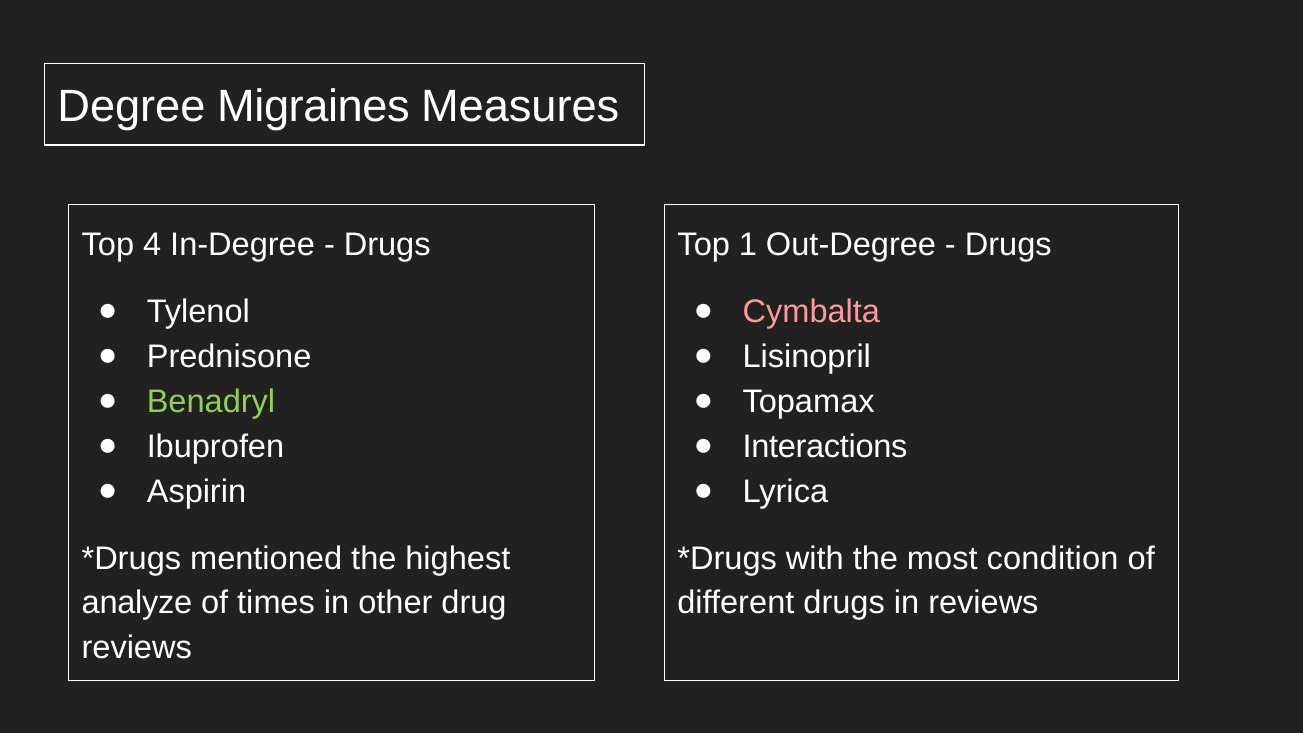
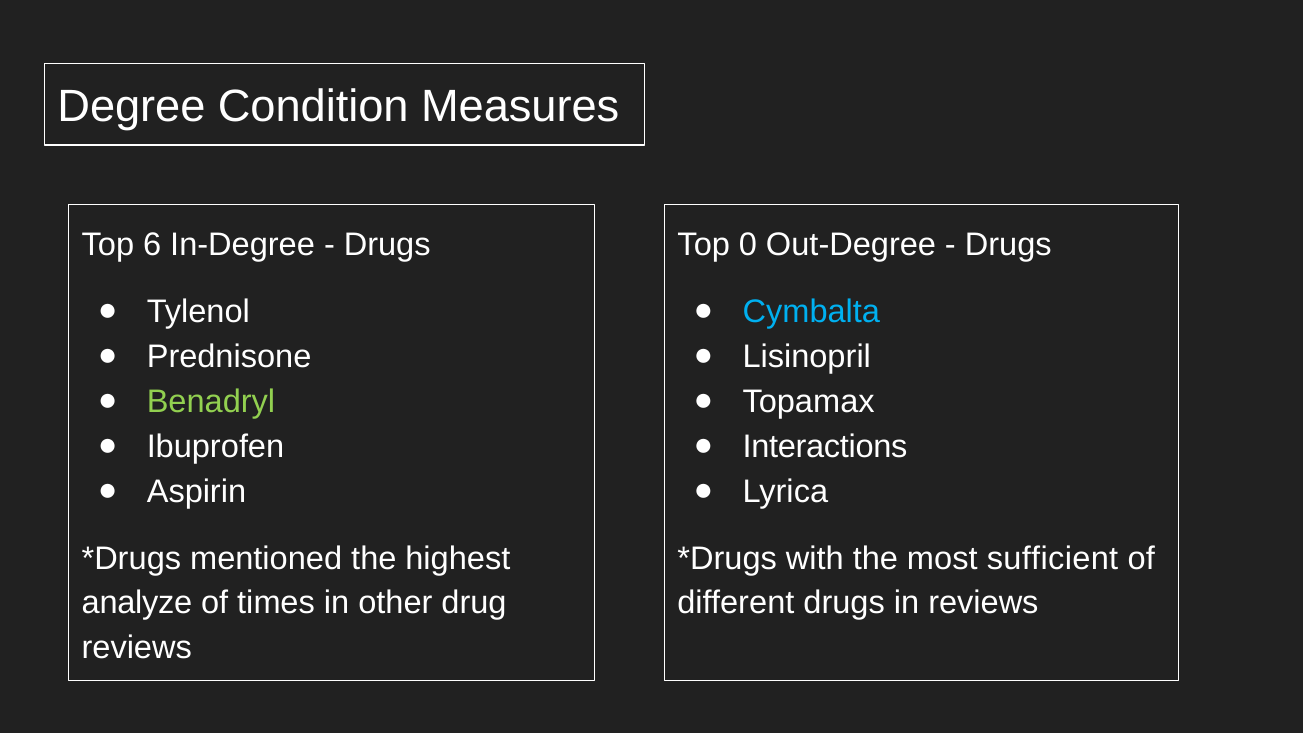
Migraines: Migraines -> Condition
4: 4 -> 6
1: 1 -> 0
Cymbalta colour: pink -> light blue
condition: condition -> sufficient
